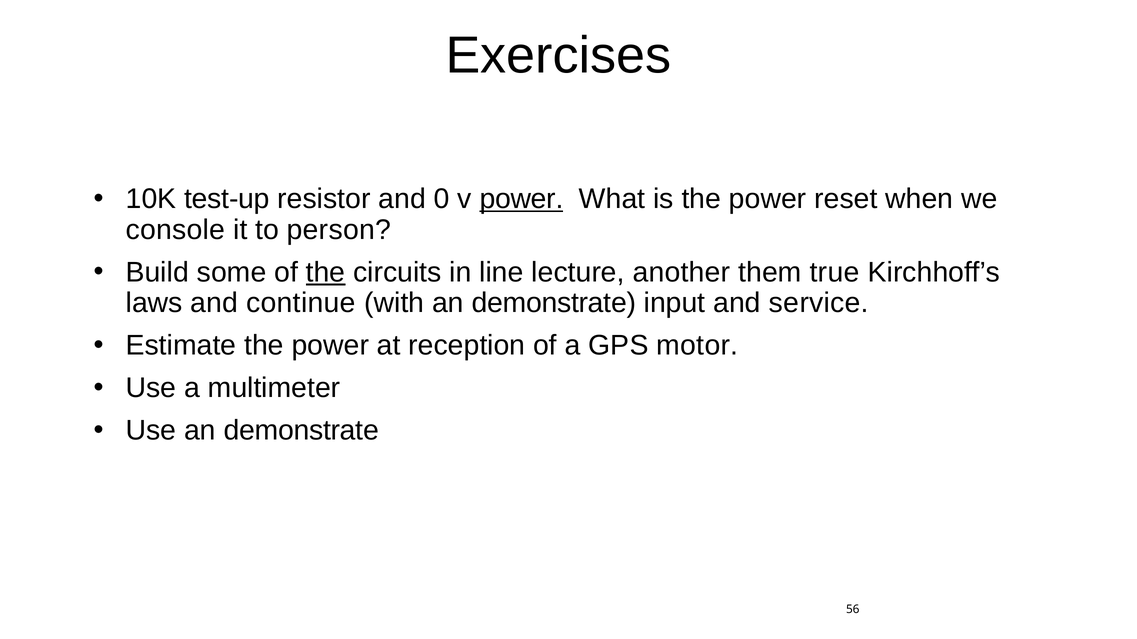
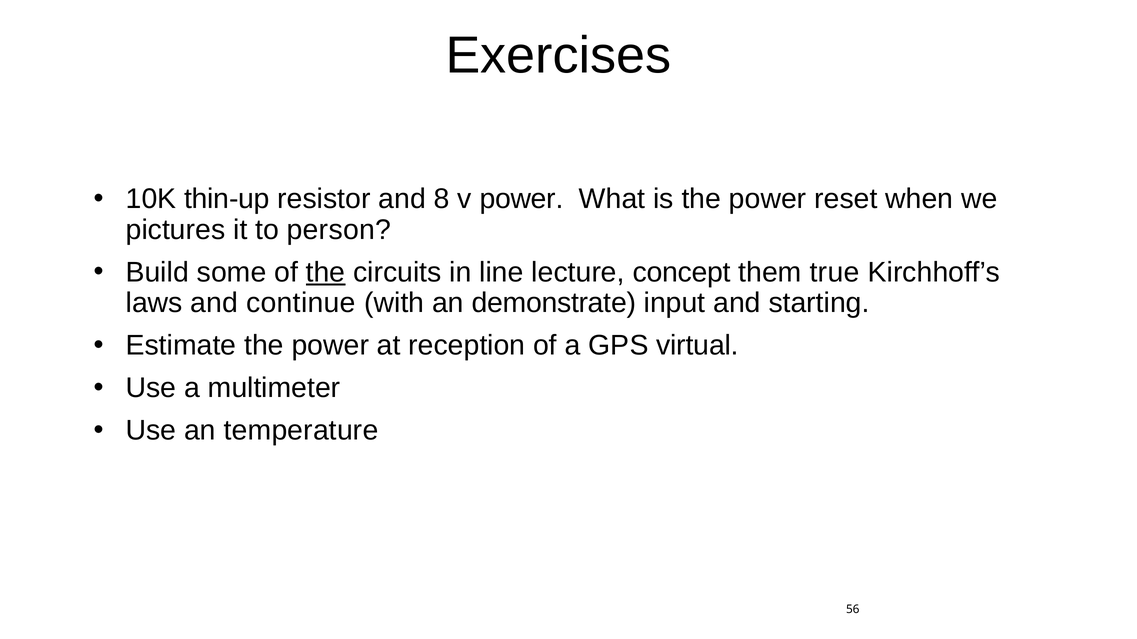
test-up: test-up -> thin-up
0: 0 -> 8
power at (521, 199) underline: present -> none
console: console -> pictures
another: another -> concept
service: service -> starting
motor: motor -> virtual
Use an demonstrate: demonstrate -> temperature
